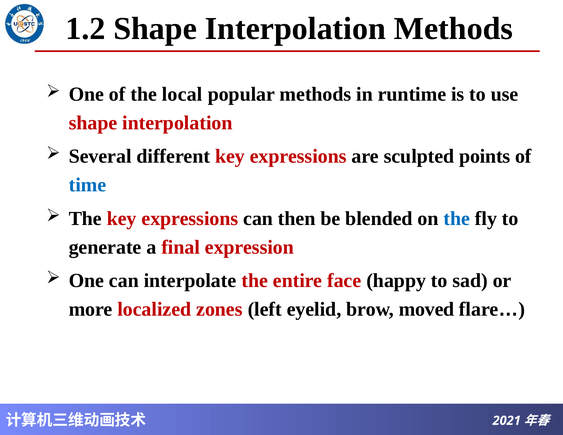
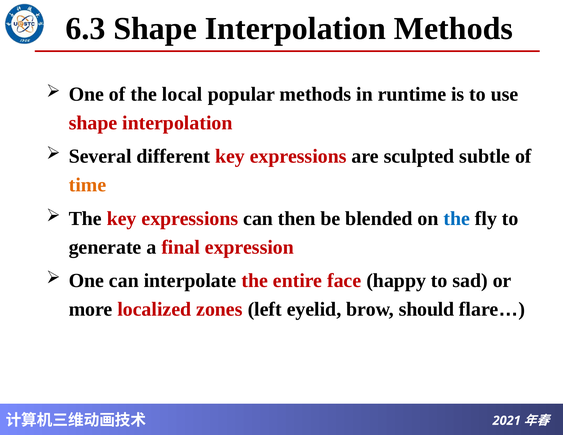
1.2: 1.2 -> 6.3
points: points -> subtle
time colour: blue -> orange
moved: moved -> should
